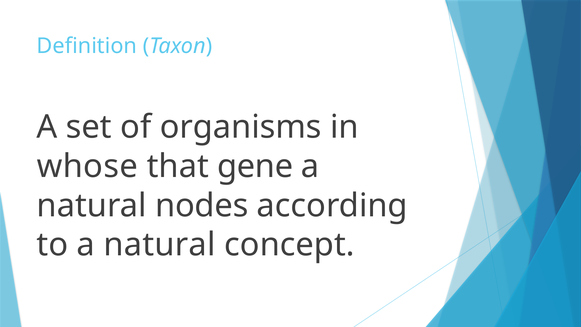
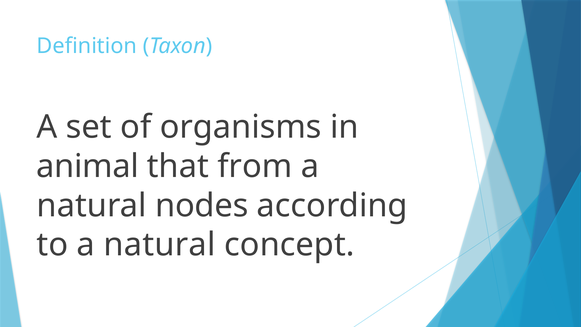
whose: whose -> animal
gene: gene -> from
